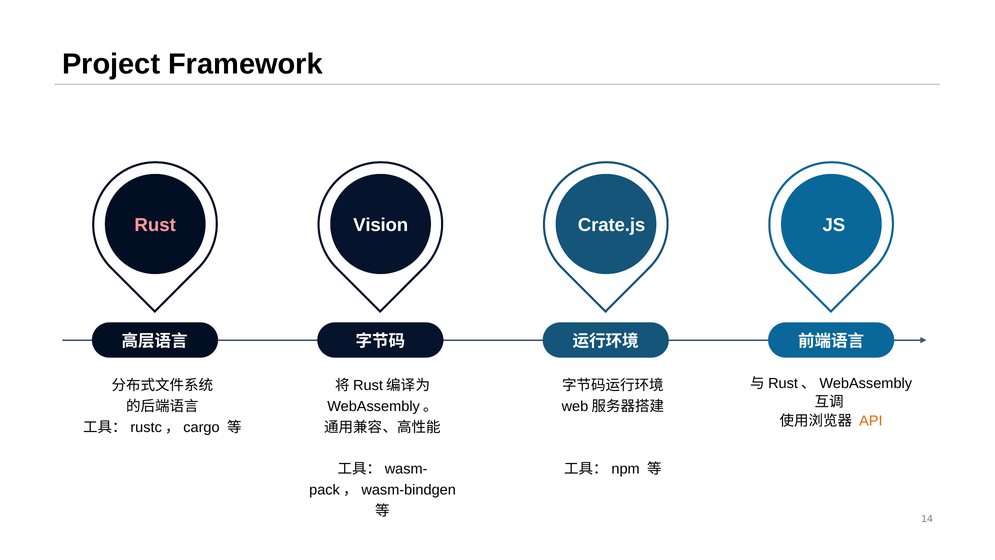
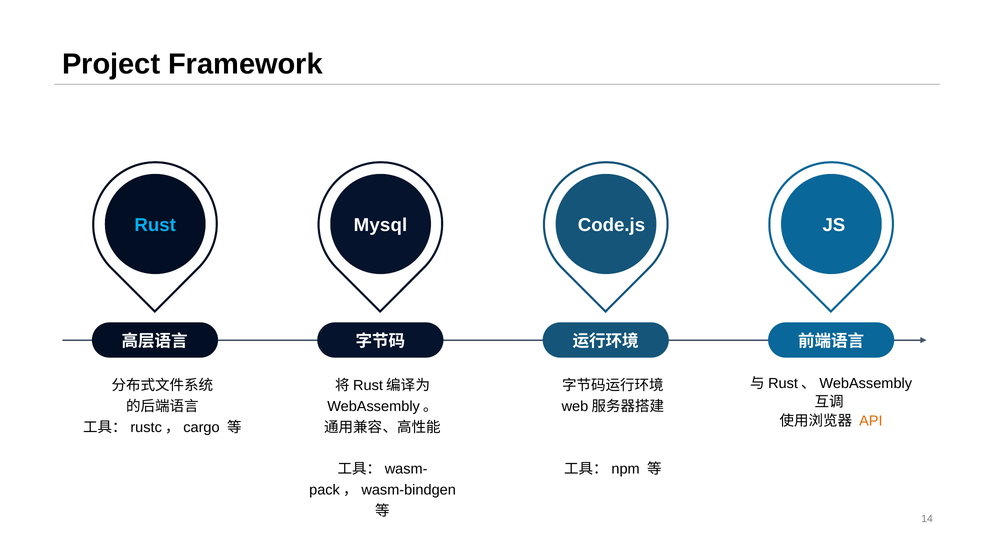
Rust colour: pink -> light blue
Vision: Vision -> Mysql
Crate.js: Crate.js -> Code.js
